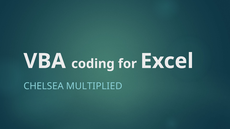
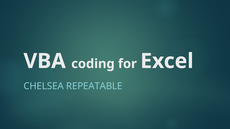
MULTIPLIED: MULTIPLIED -> REPEATABLE
